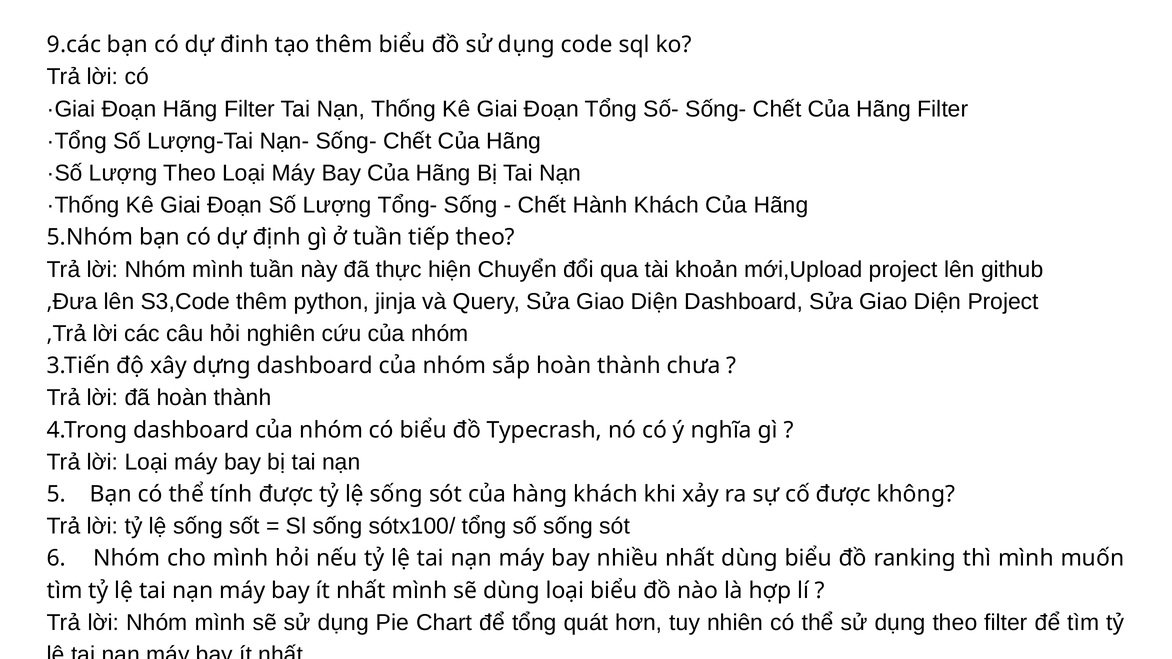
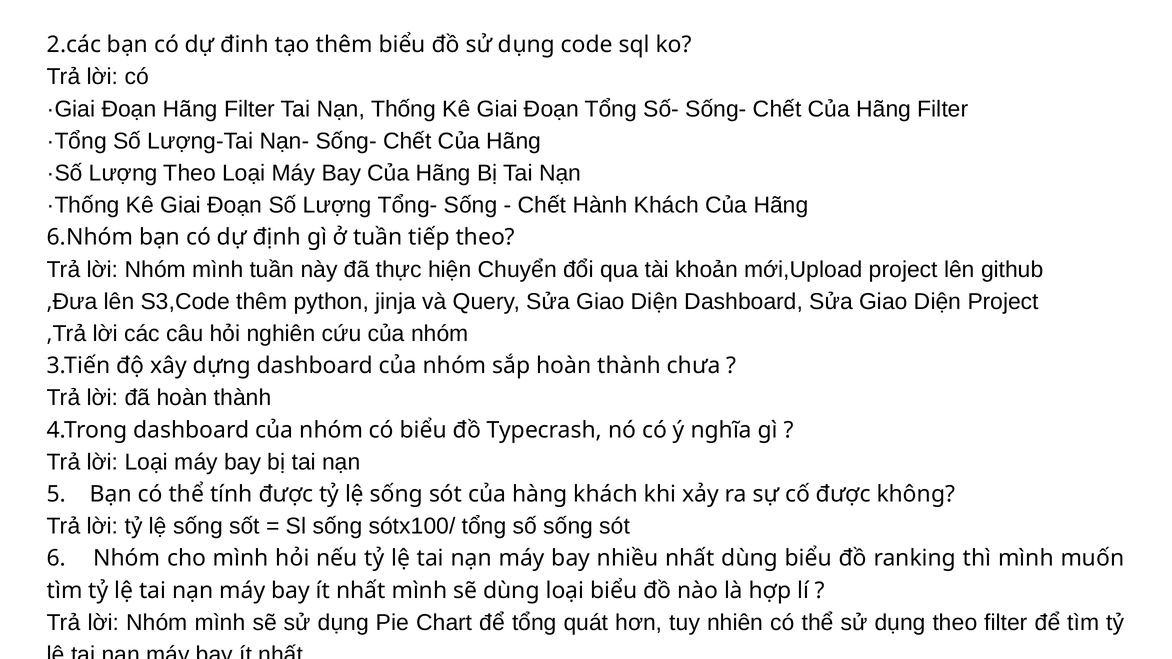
9.các: 9.các -> 2.các
5.Nhóm: 5.Nhóm -> 6.Nhóm
